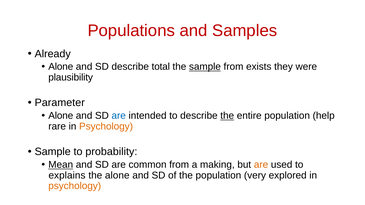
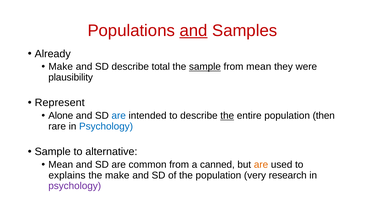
and at (194, 31) underline: none -> present
Alone at (61, 67): Alone -> Make
from exists: exists -> mean
Parameter: Parameter -> Represent
help: help -> then
Psychology at (106, 127) colour: orange -> blue
probability: probability -> alternative
Mean at (61, 165) underline: present -> none
making: making -> canned
the alone: alone -> make
explored: explored -> research
psychology at (75, 186) colour: orange -> purple
